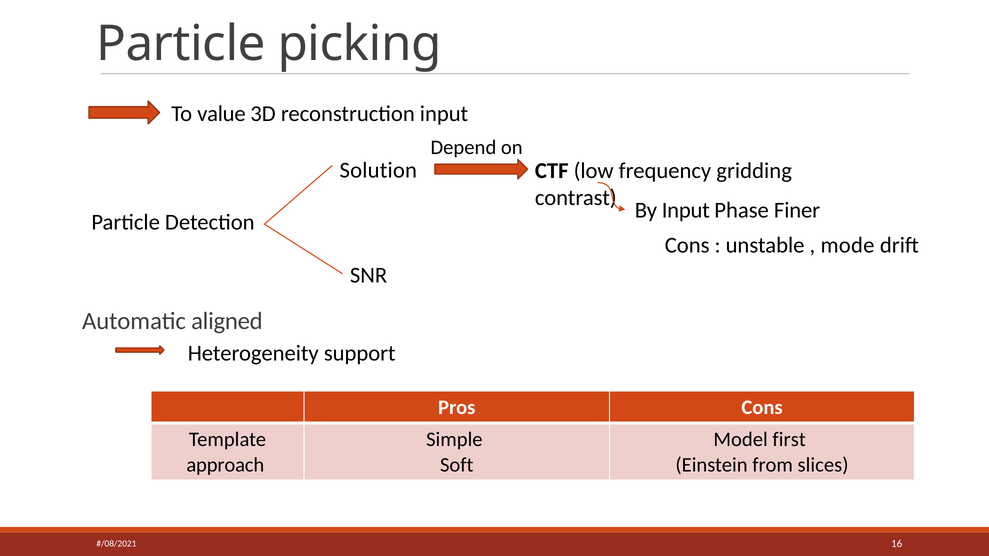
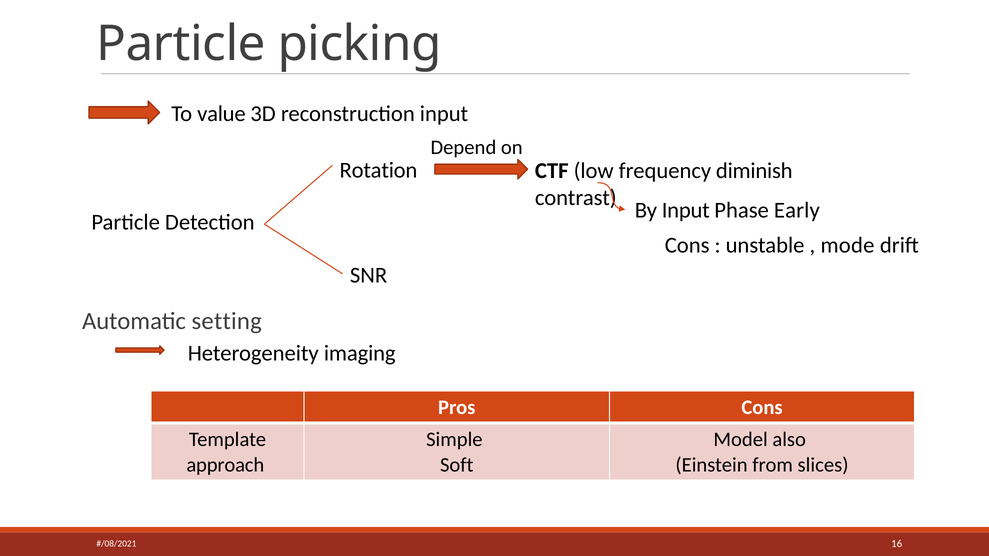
Solution: Solution -> Rotation
gridding: gridding -> diminish
Finer: Finer -> Early
aligned: aligned -> setting
support: support -> imaging
first: first -> also
